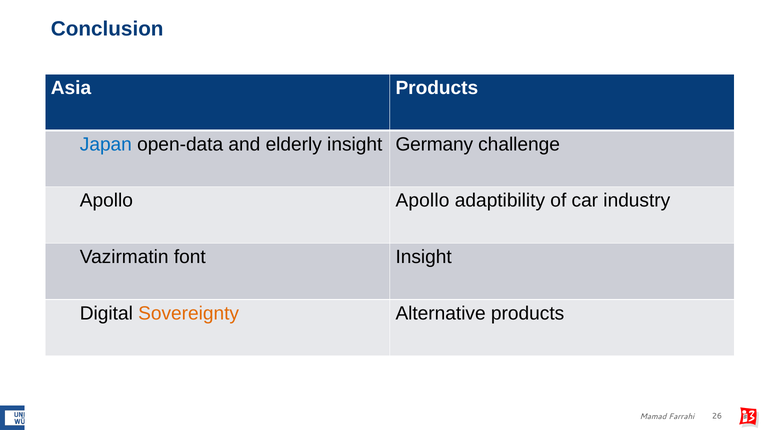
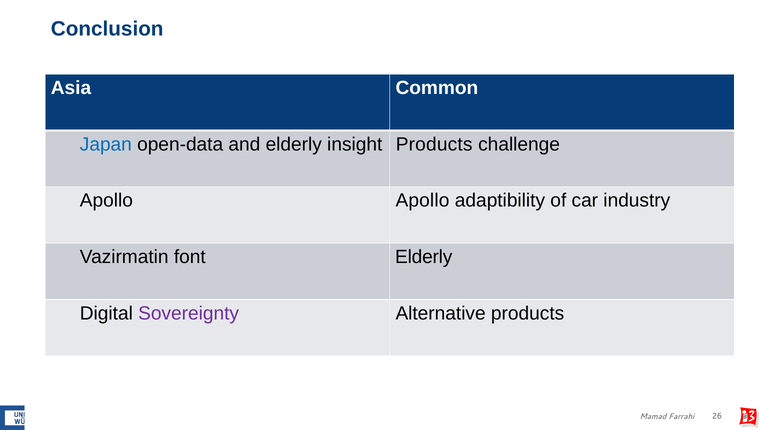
Asia Products: Products -> Common
insight Germany: Germany -> Products
font Insight: Insight -> Elderly
Sovereignty colour: orange -> purple
